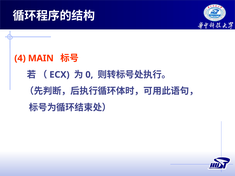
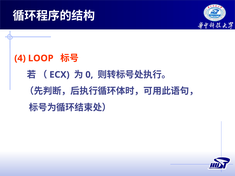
MAIN: MAIN -> LOOP
